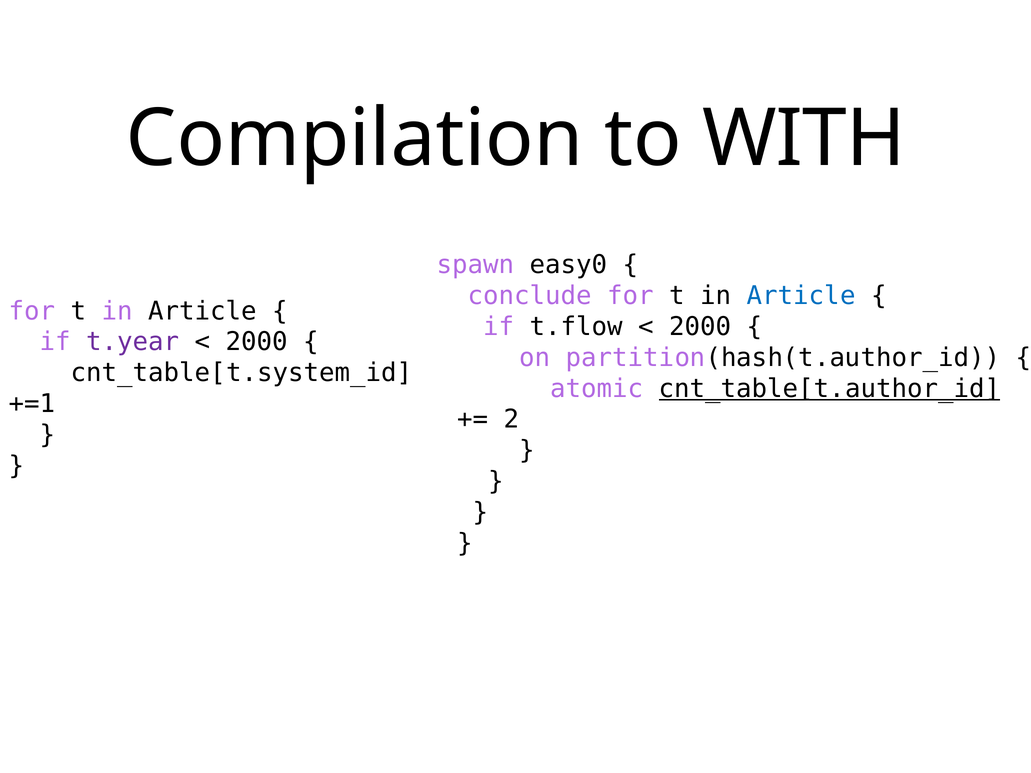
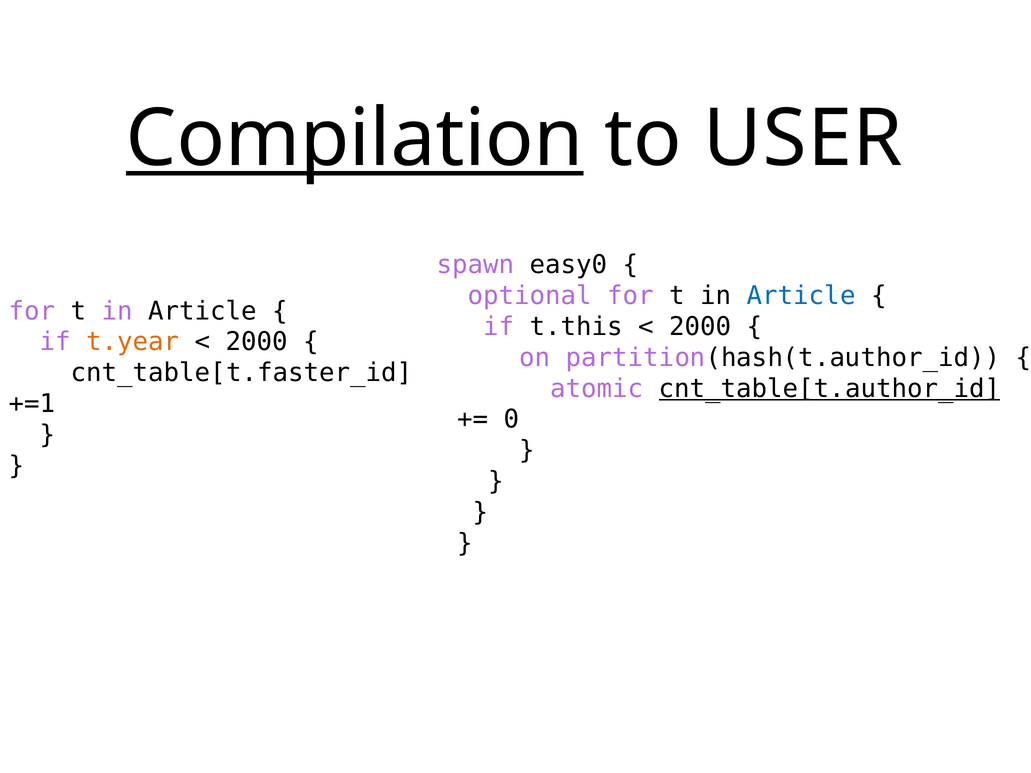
Compilation underline: none -> present
WITH: WITH -> USER
conclude: conclude -> optional
t.flow: t.flow -> t.this
t.year colour: purple -> orange
cnt_table[t.system_id: cnt_table[t.system_id -> cnt_table[t.faster_id
2: 2 -> 0
